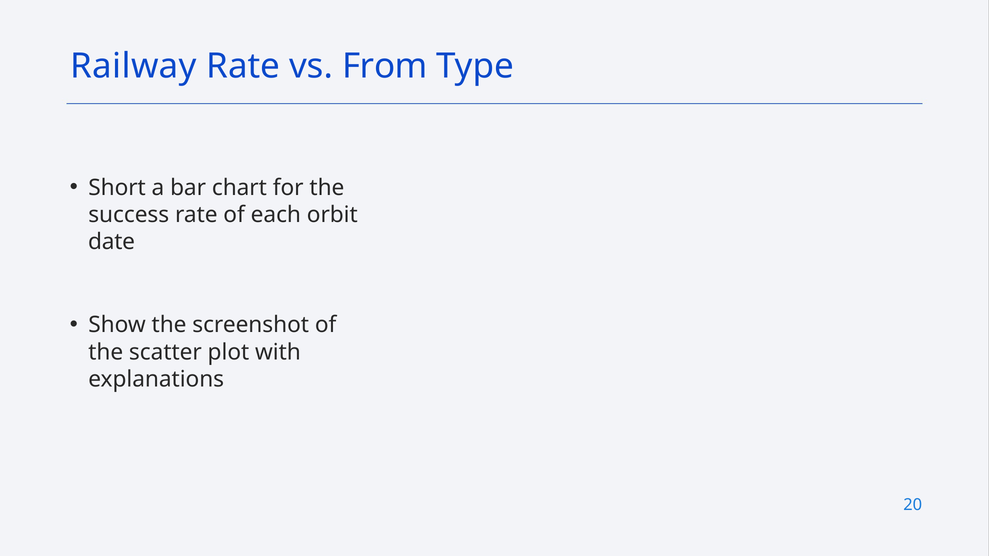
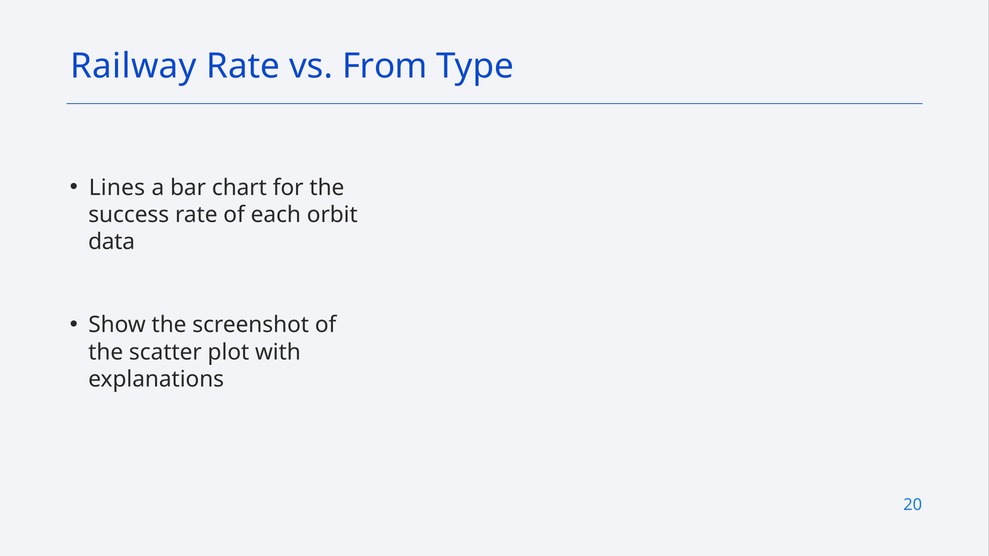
Short: Short -> Lines
date: date -> data
